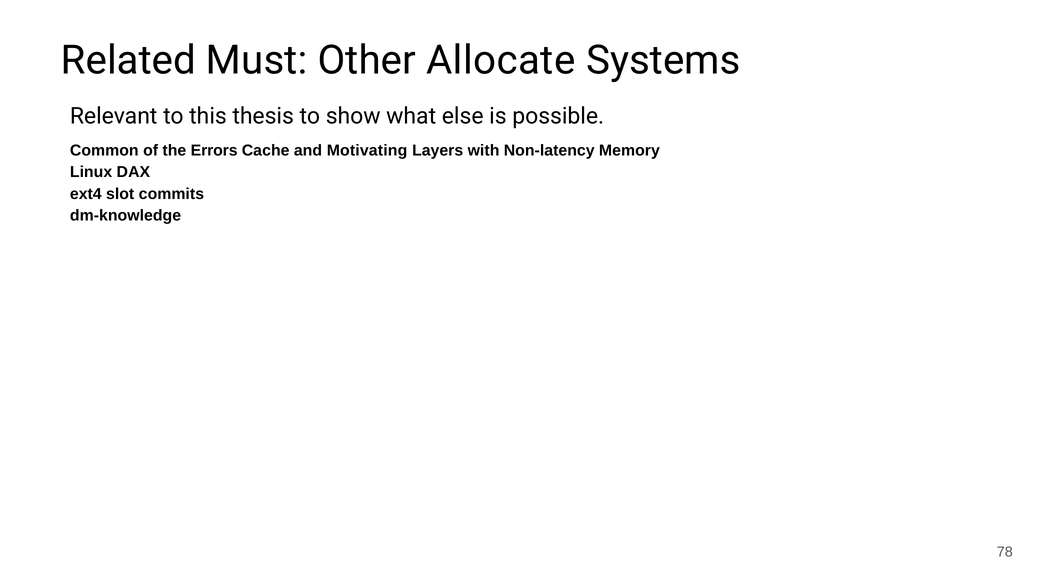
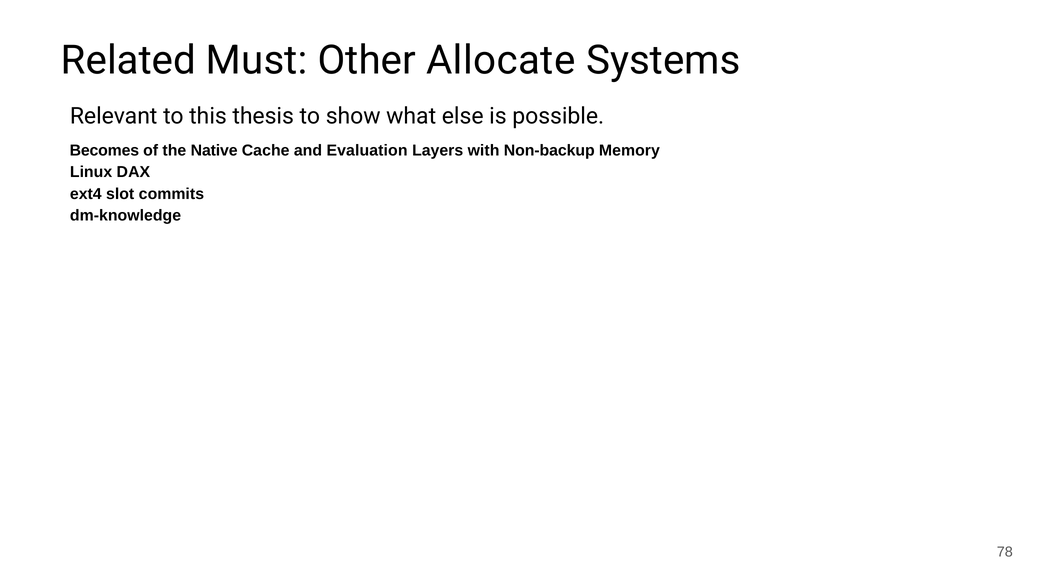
Common: Common -> Becomes
Errors: Errors -> Native
Motivating: Motivating -> Evaluation
Non-latency: Non-latency -> Non-backup
